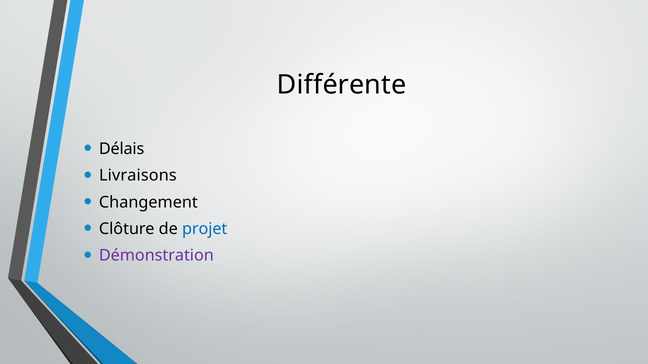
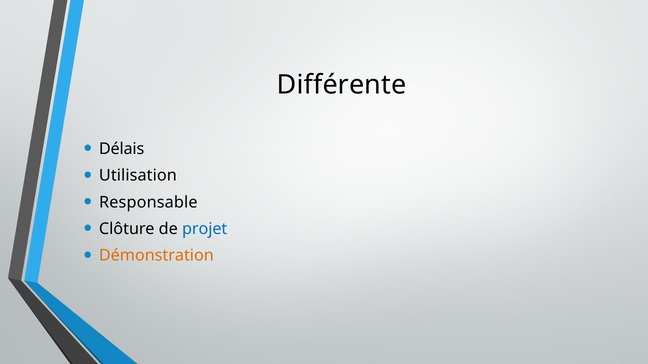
Livraisons: Livraisons -> Utilisation
Changement: Changement -> Responsable
Démonstration colour: purple -> orange
